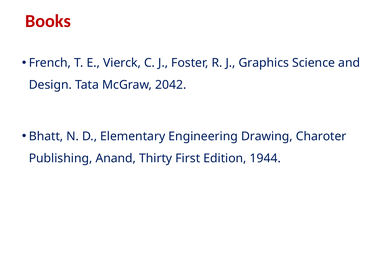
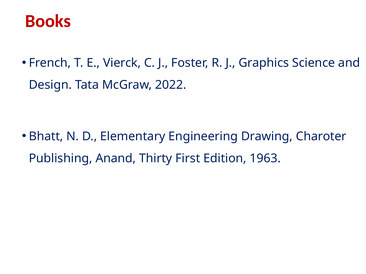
2042: 2042 -> 2022
1944: 1944 -> 1963
